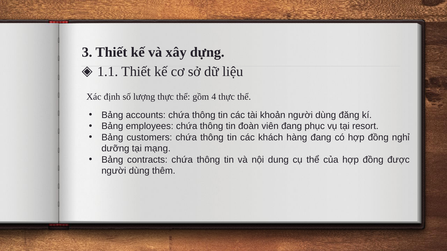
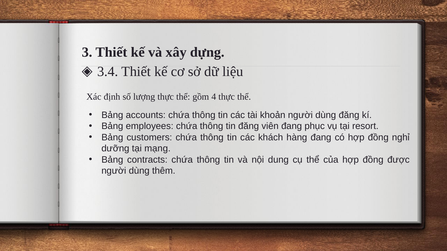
1.1: 1.1 -> 3.4
tin đoàn: đoàn -> đăng
